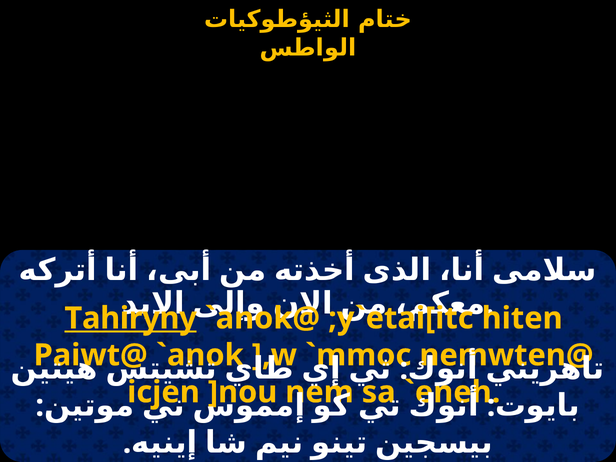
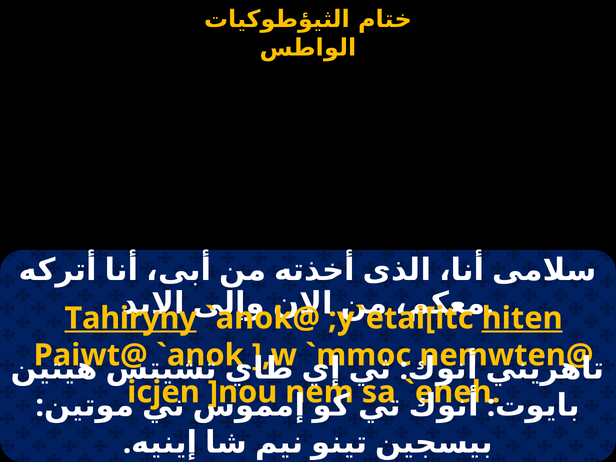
hiten underline: none -> present
